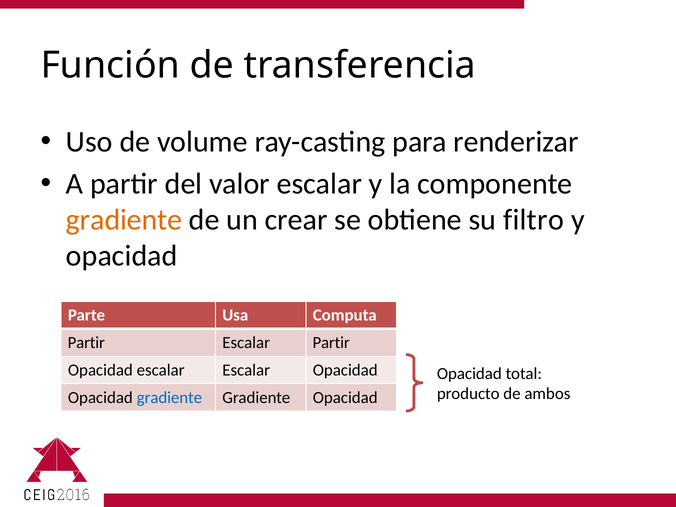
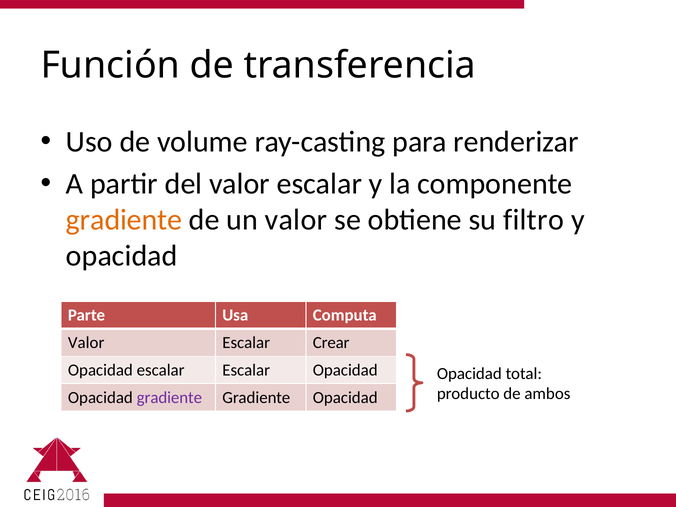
un crear: crear -> valor
Partir at (86, 343): Partir -> Valor
Escalar Partir: Partir -> Crear
gradiente at (169, 398) colour: blue -> purple
